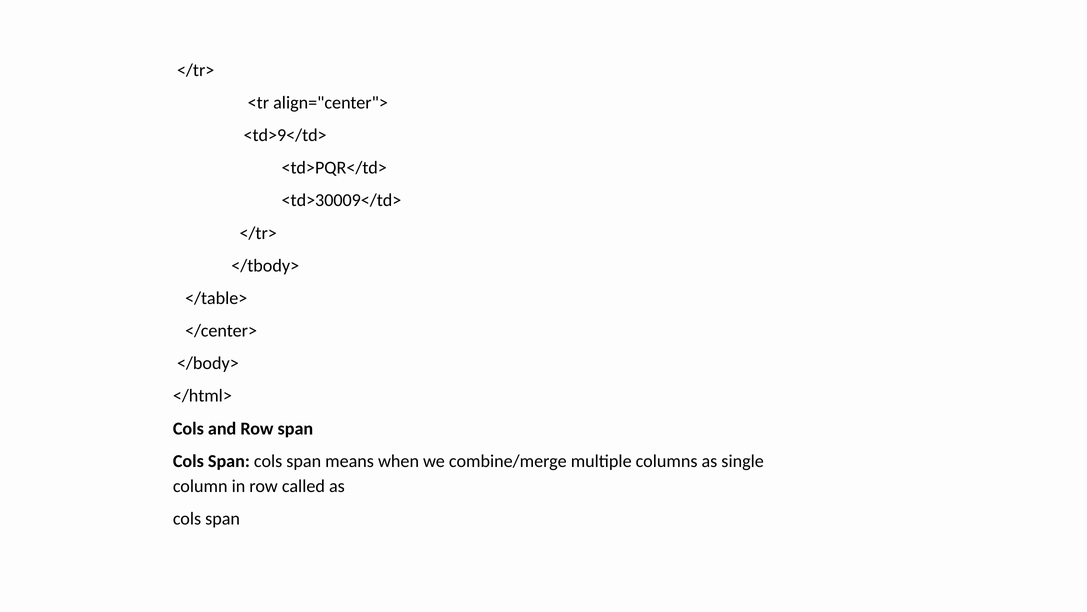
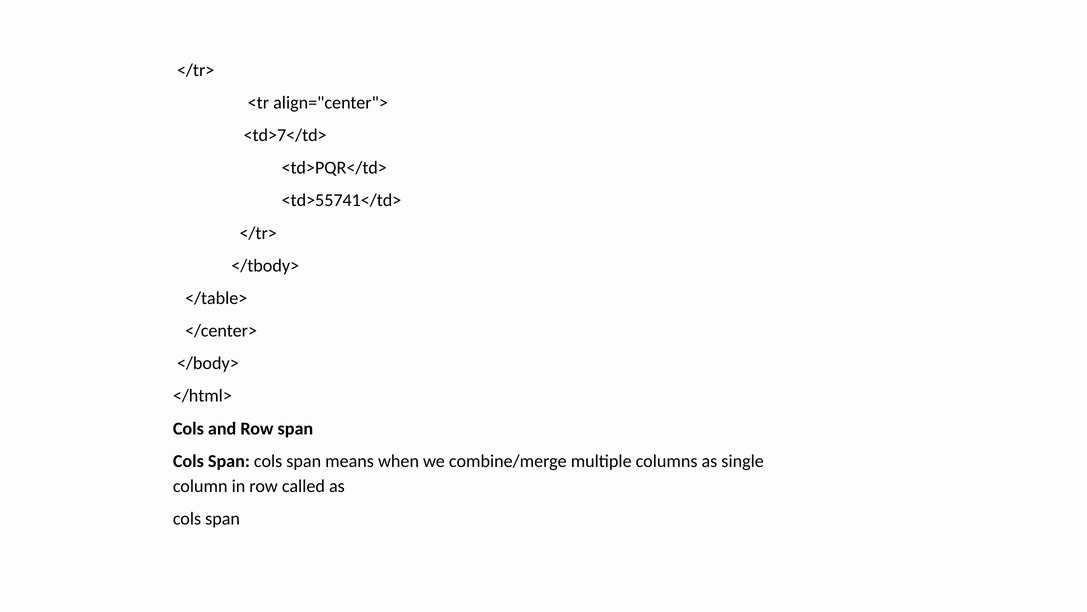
<td>9</td>: <td>9</td> -> <td>7</td>
<td>30009</td>: <td>30009</td> -> <td>55741</td>
